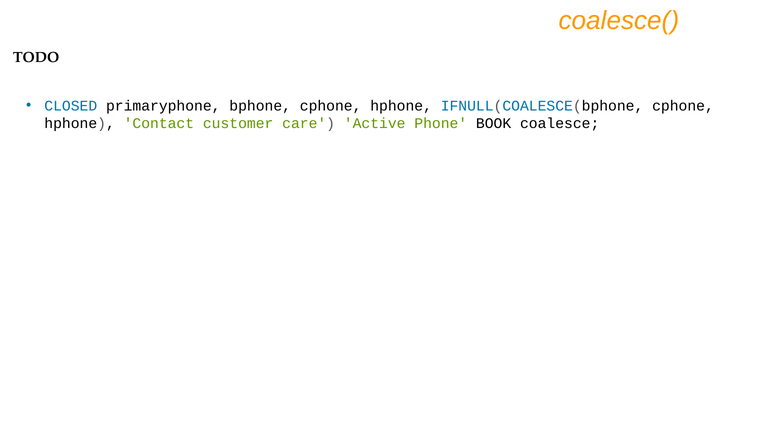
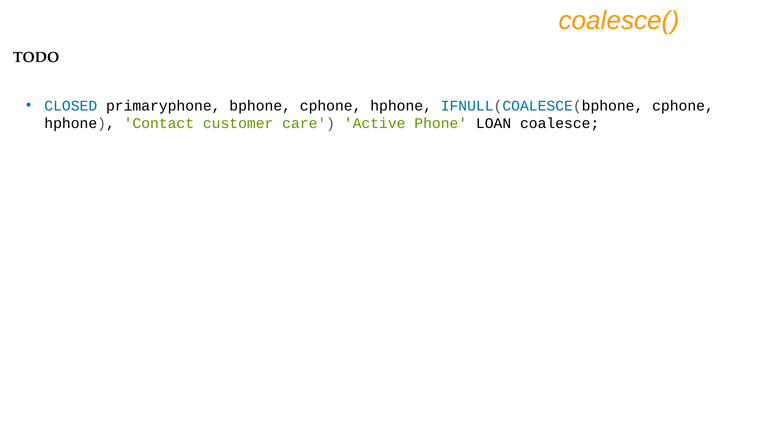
BOOK: BOOK -> LOAN
